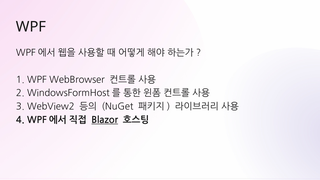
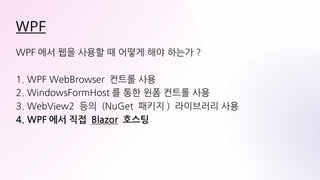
WPF at (31, 27) underline: none -> present
